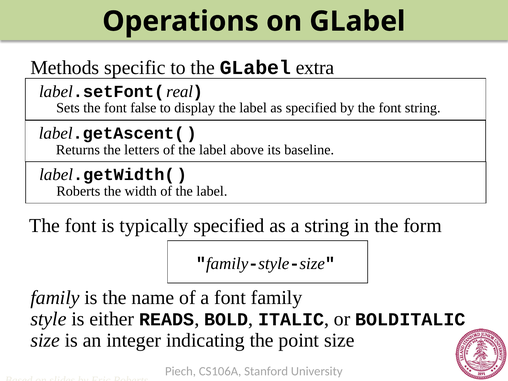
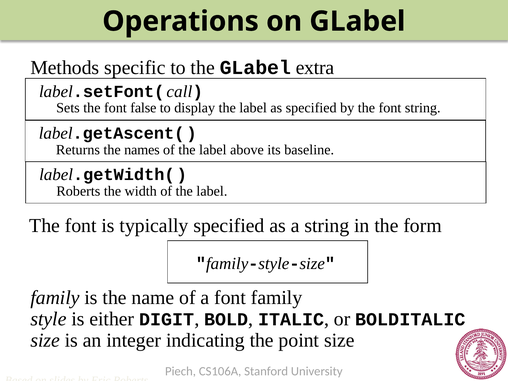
real: real -> call
letters: letters -> names
READS: READS -> DIGIT
